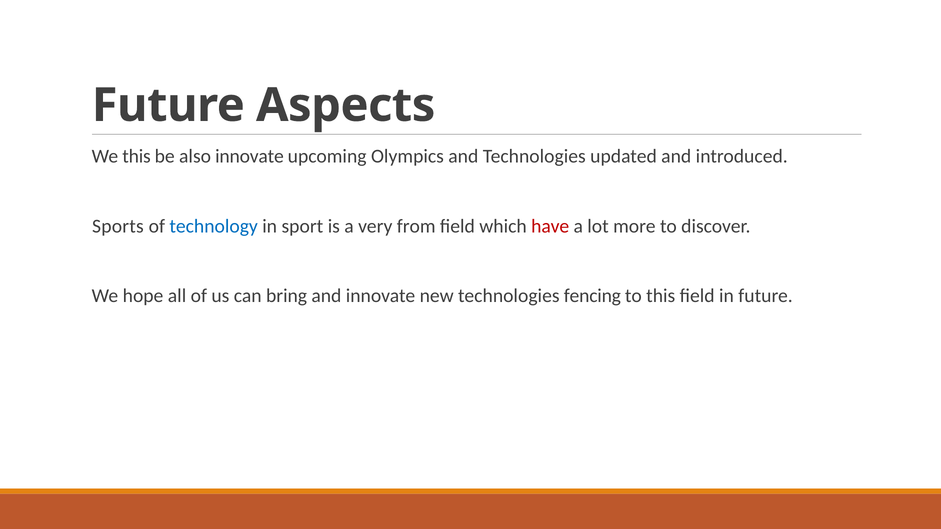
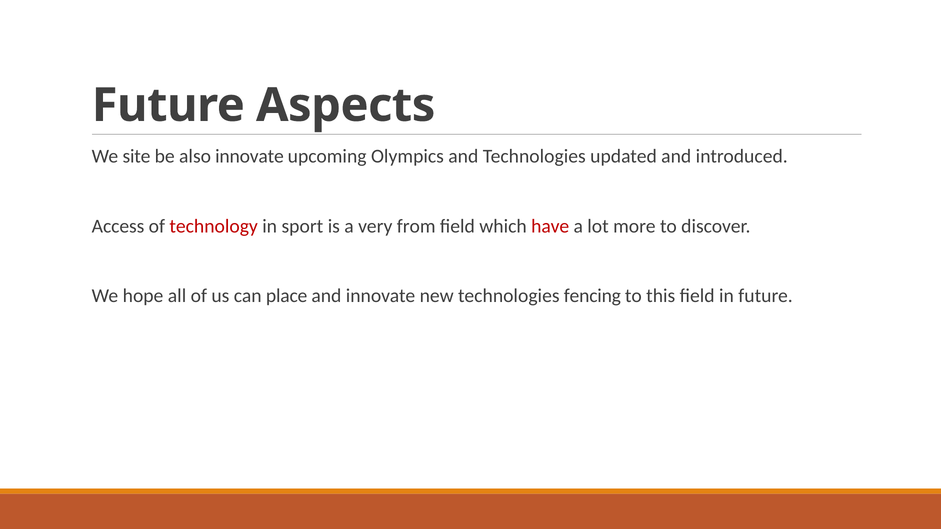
We this: this -> site
Sports: Sports -> Access
technology colour: blue -> red
bring: bring -> place
